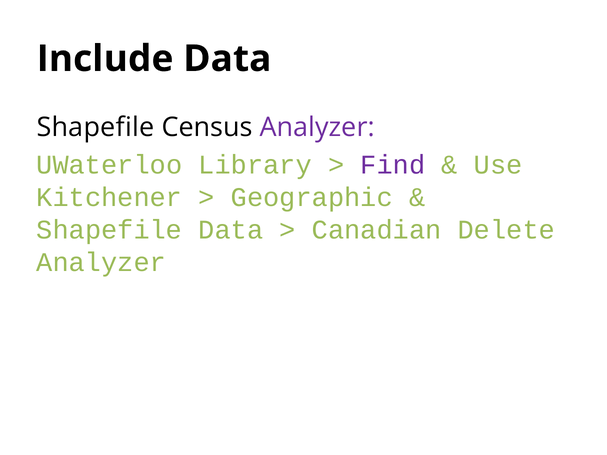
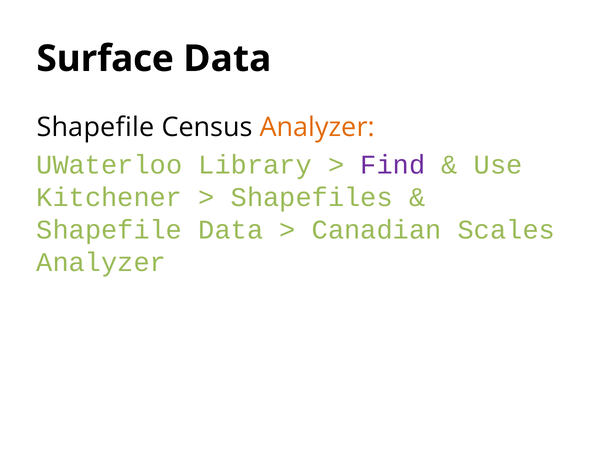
Include: Include -> Surface
Analyzer at (317, 127) colour: purple -> orange
Geographic: Geographic -> Shapefiles
Delete: Delete -> Scales
